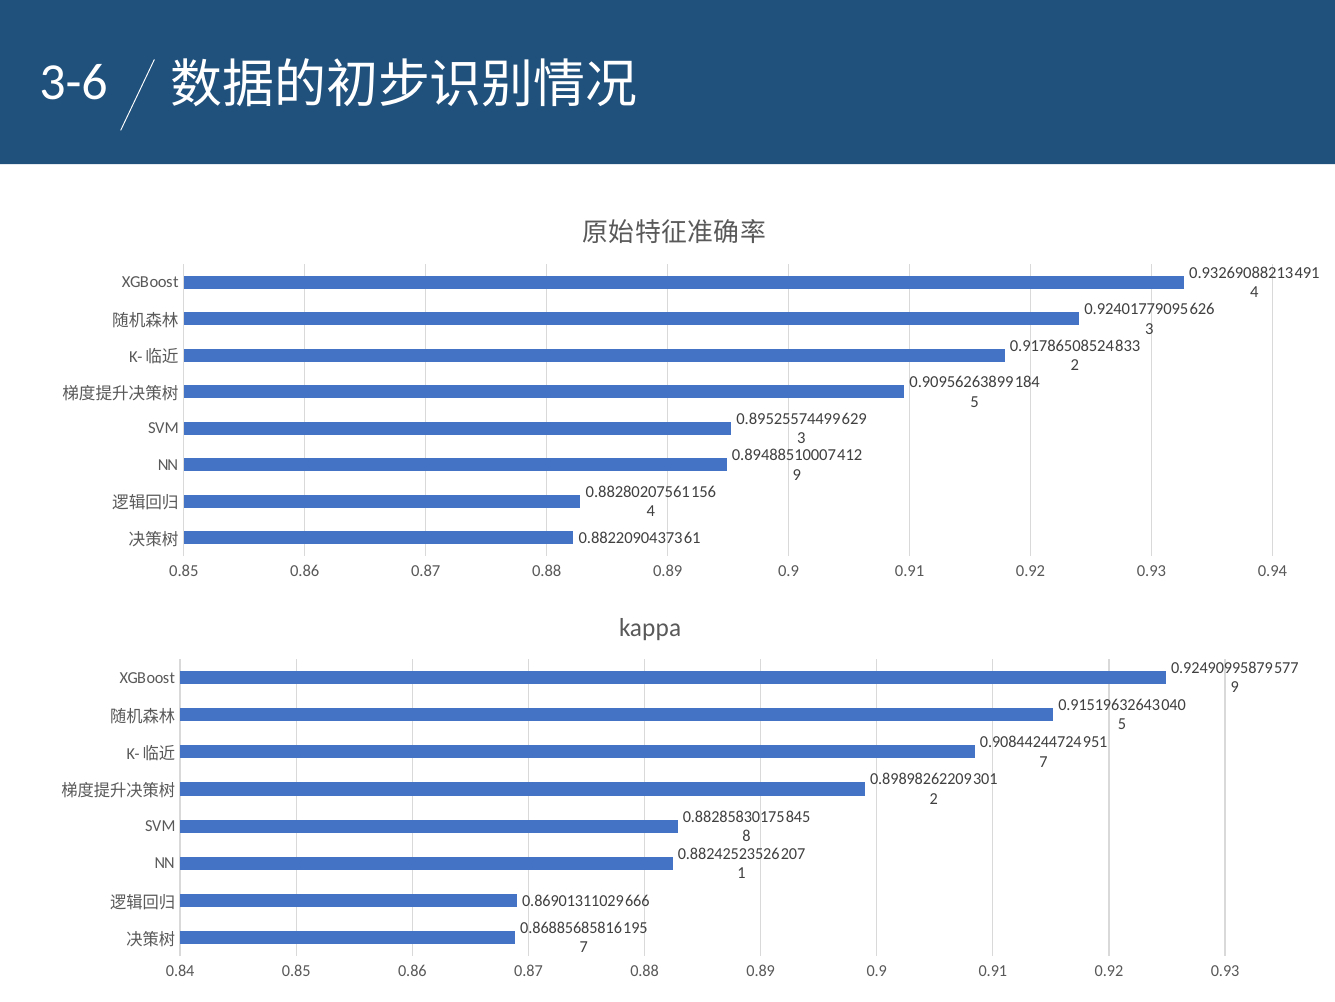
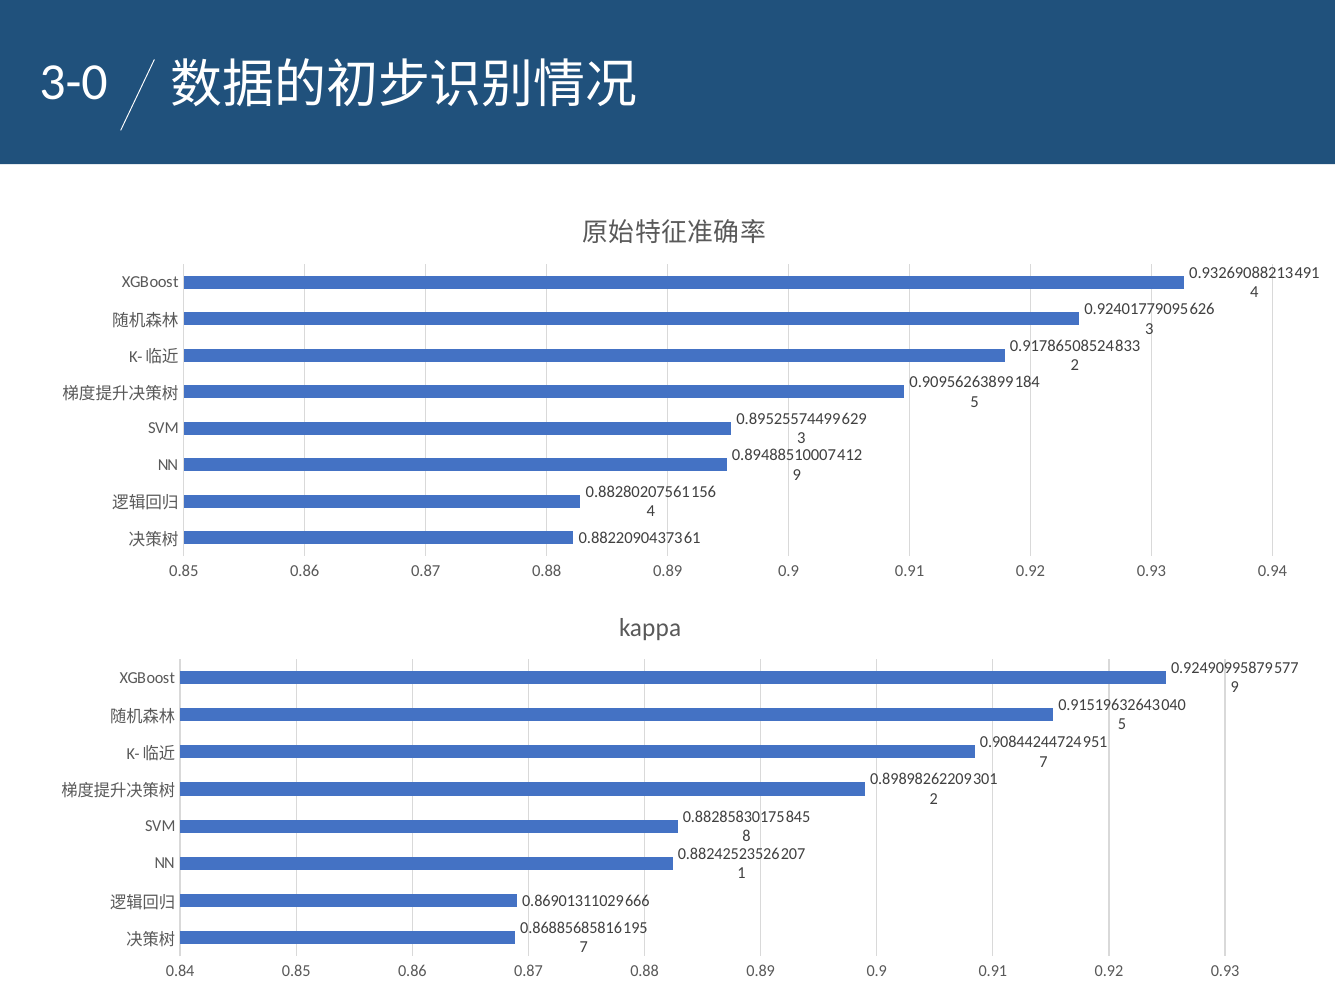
3-6: 3-6 -> 3-0
